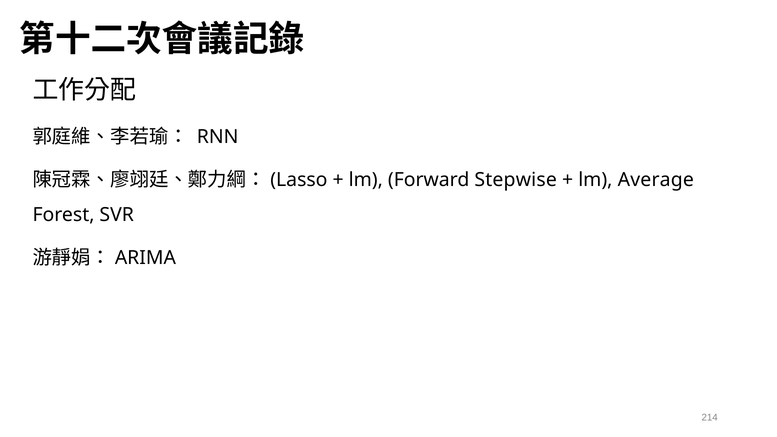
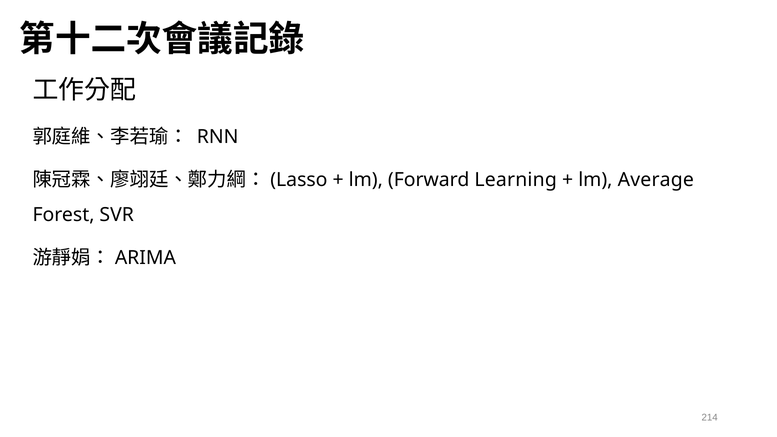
Stepwise: Stepwise -> Learning
